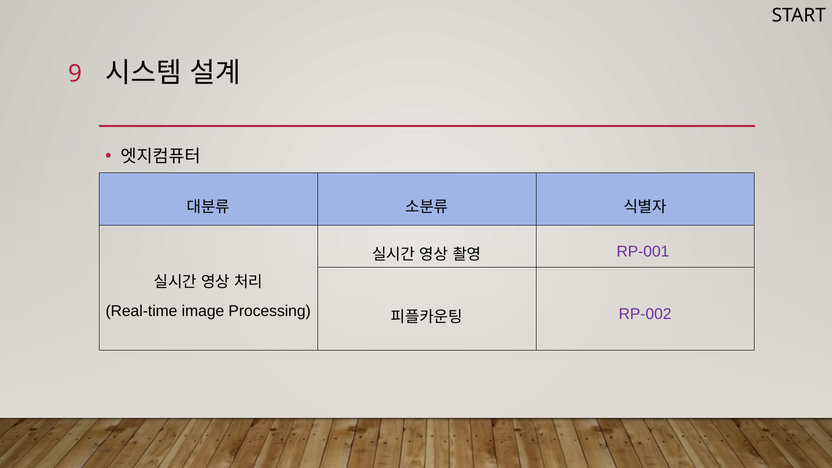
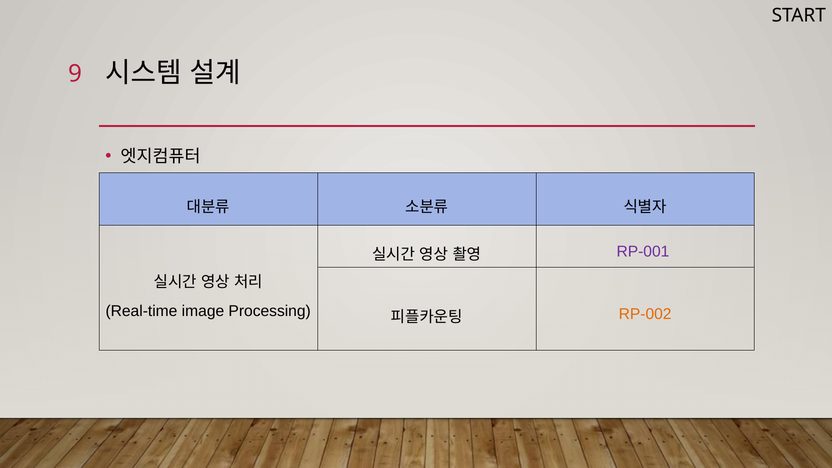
RP-002 colour: purple -> orange
